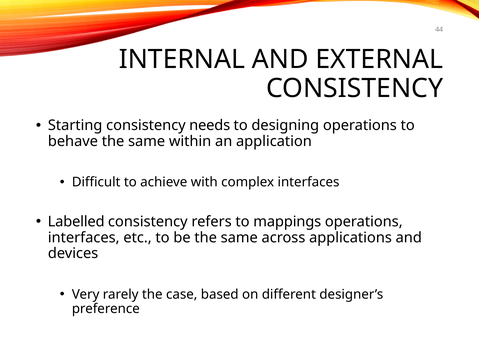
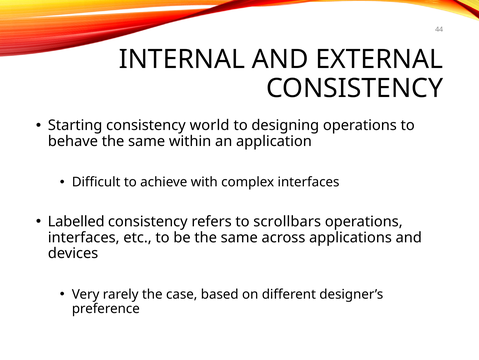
needs: needs -> world
mappings: mappings -> scrollbars
